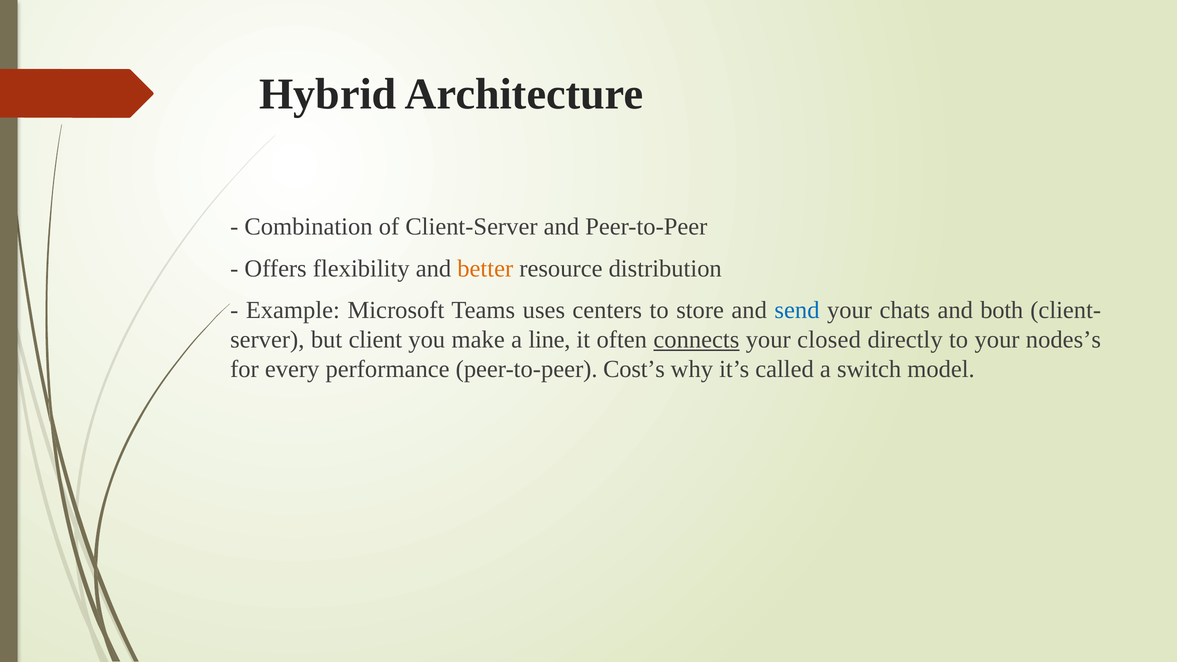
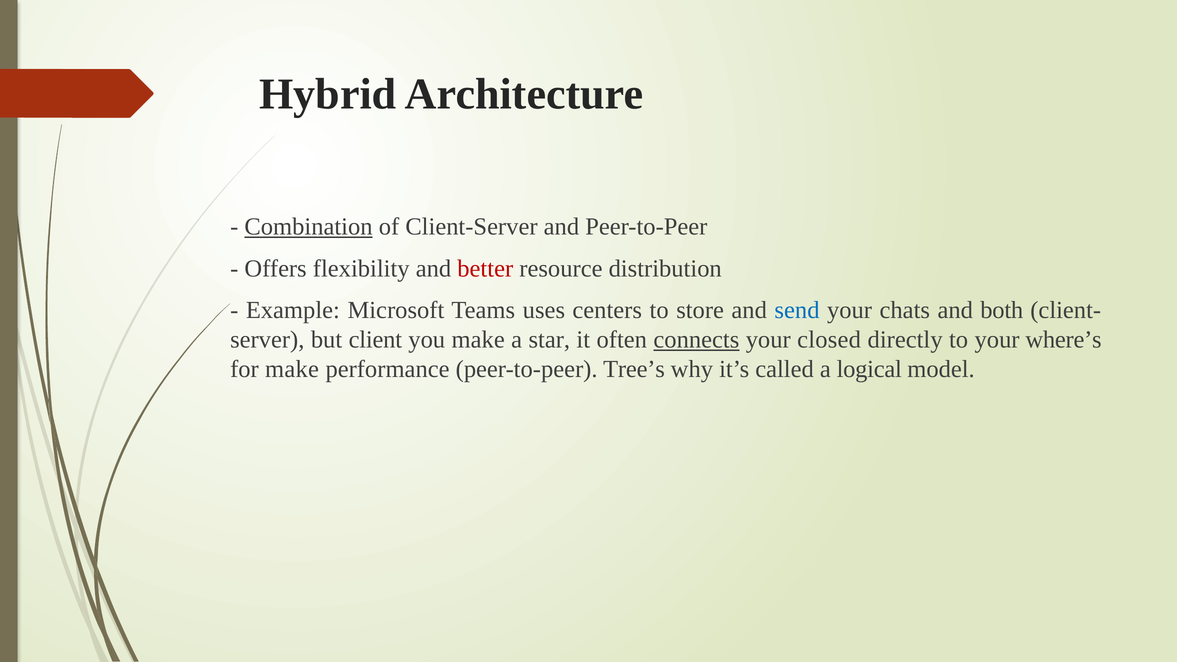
Combination underline: none -> present
better colour: orange -> red
line: line -> star
nodes’s: nodes’s -> where’s
for every: every -> make
Cost’s: Cost’s -> Tree’s
switch: switch -> logical
